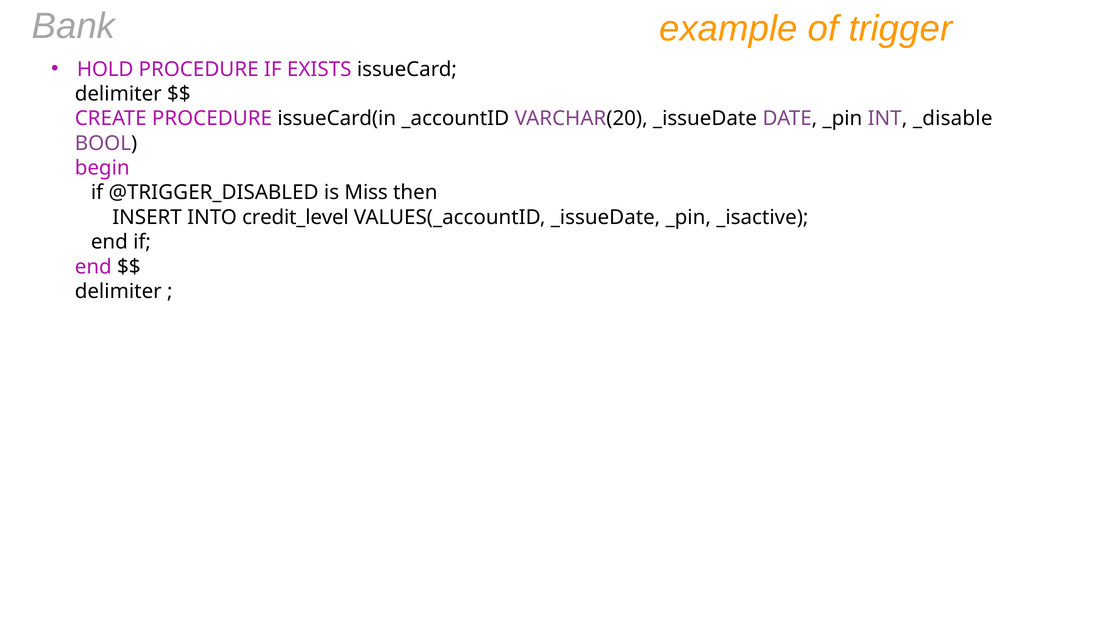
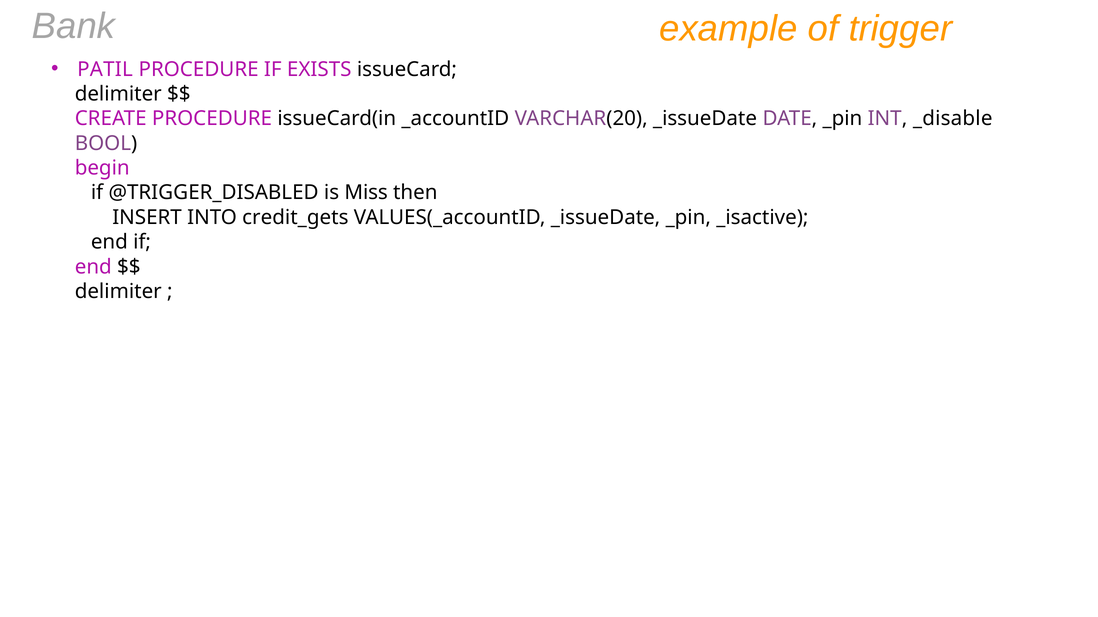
HOLD: HOLD -> PATIL
credit_level: credit_level -> credit_gets
